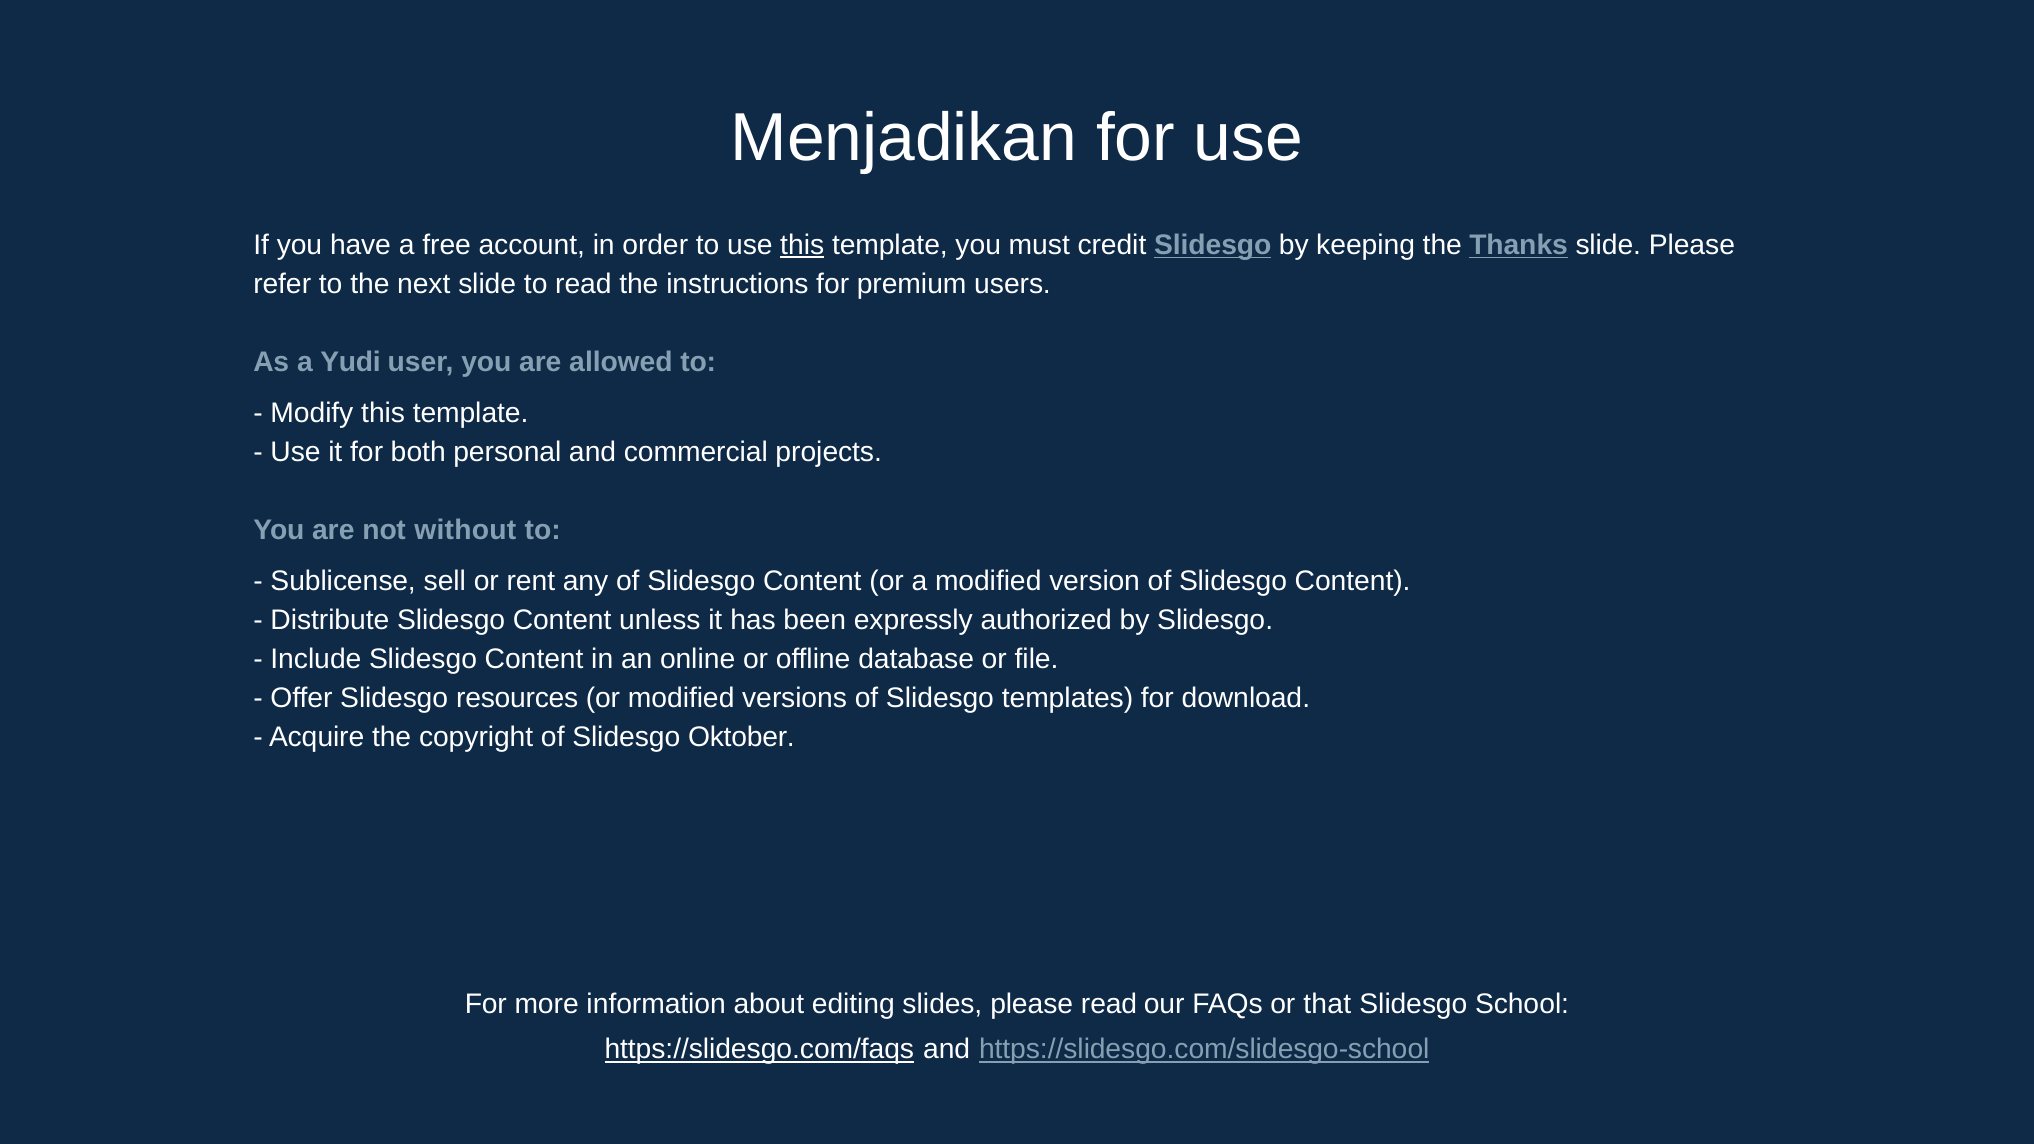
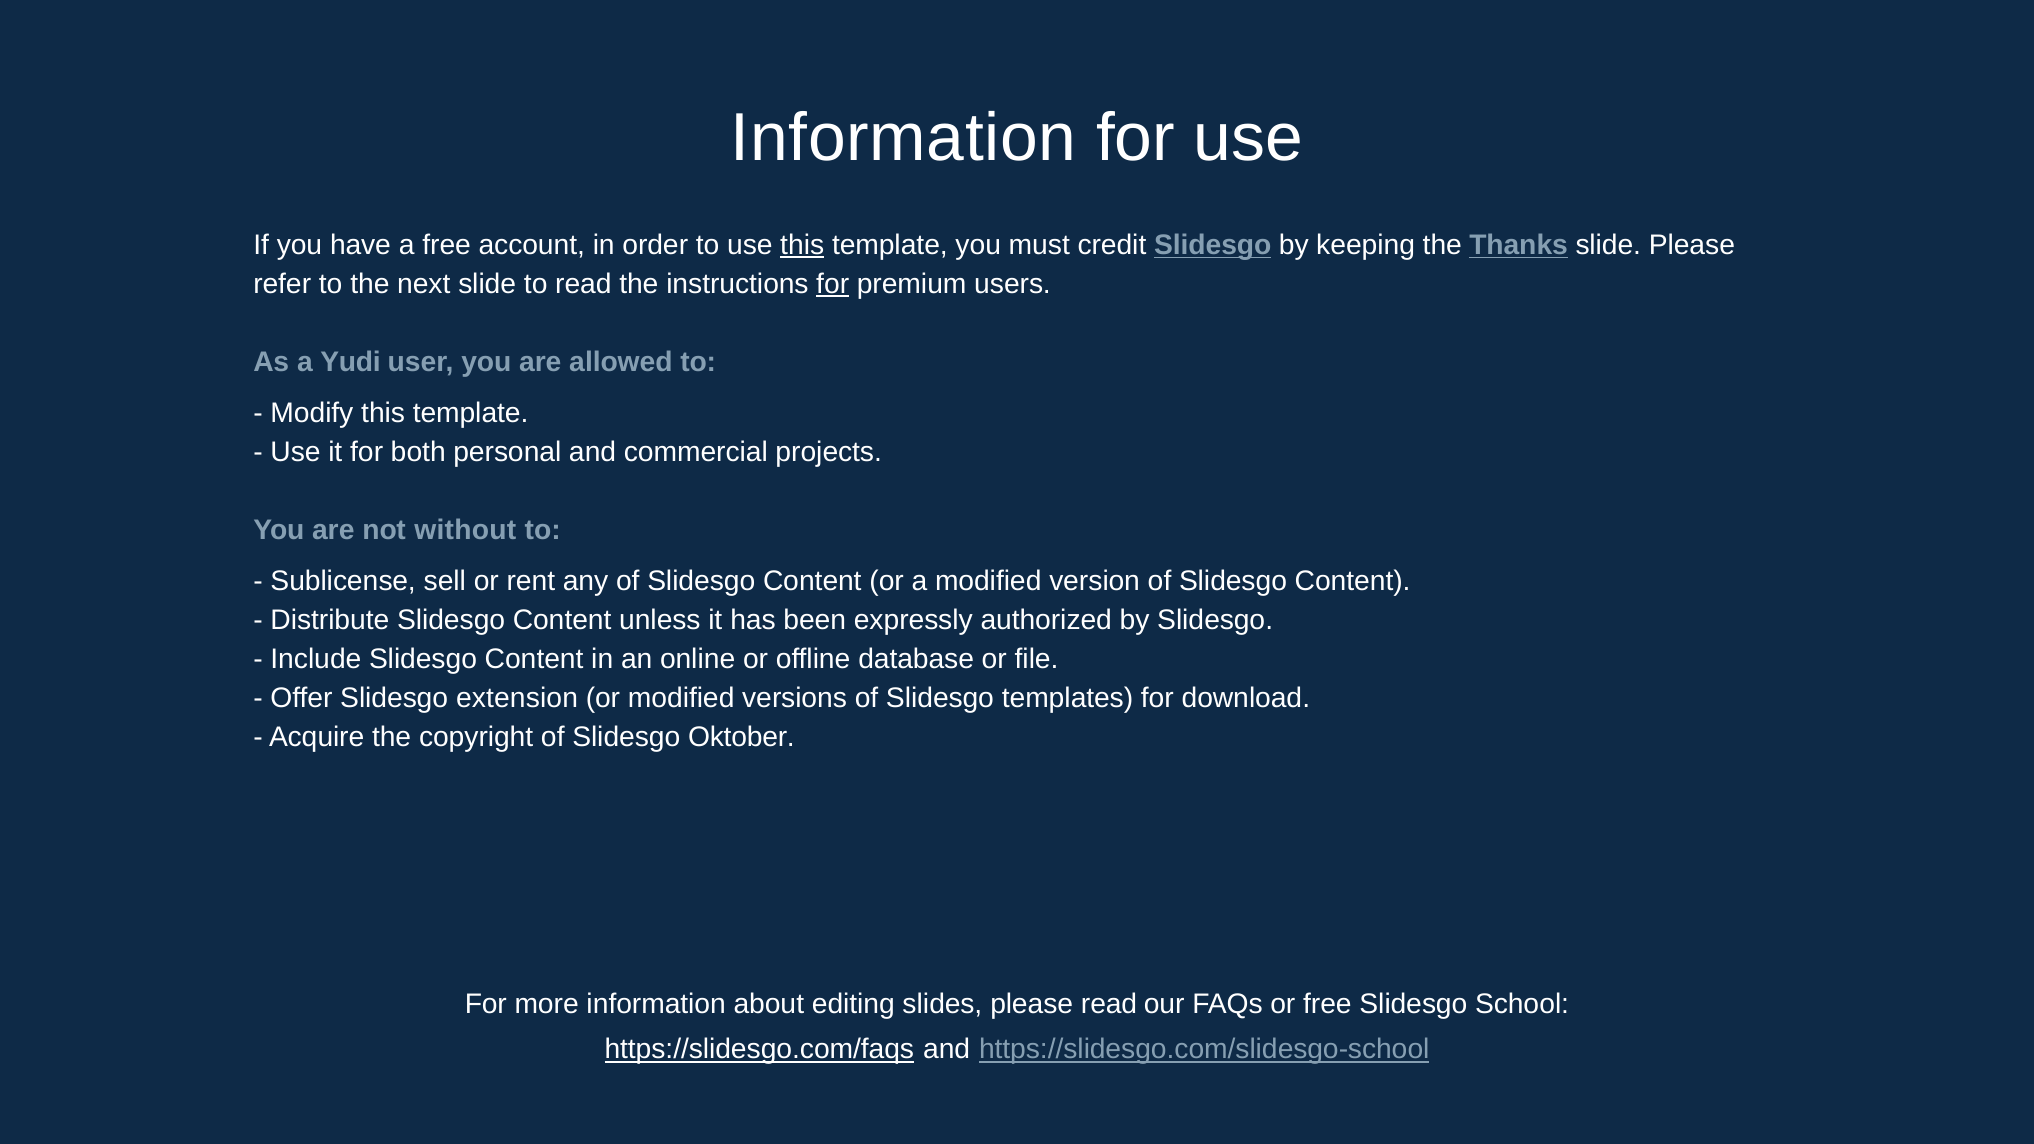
Menjadikan at (904, 138): Menjadikan -> Information
for at (833, 284) underline: none -> present
resources: resources -> extension
or that: that -> free
